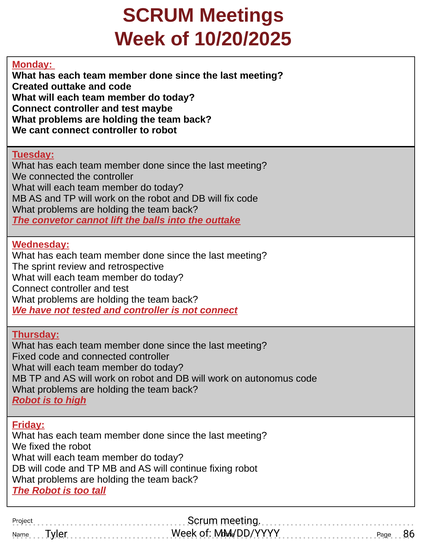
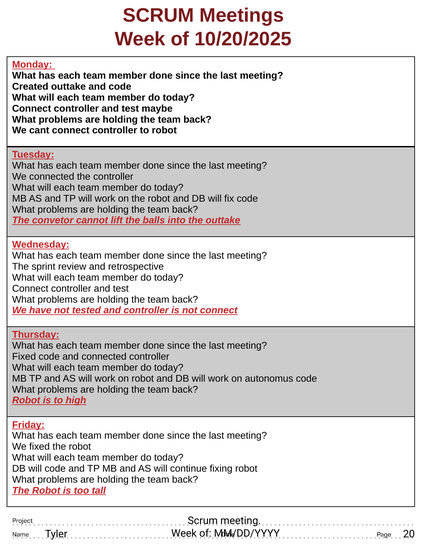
86: 86 -> 20
